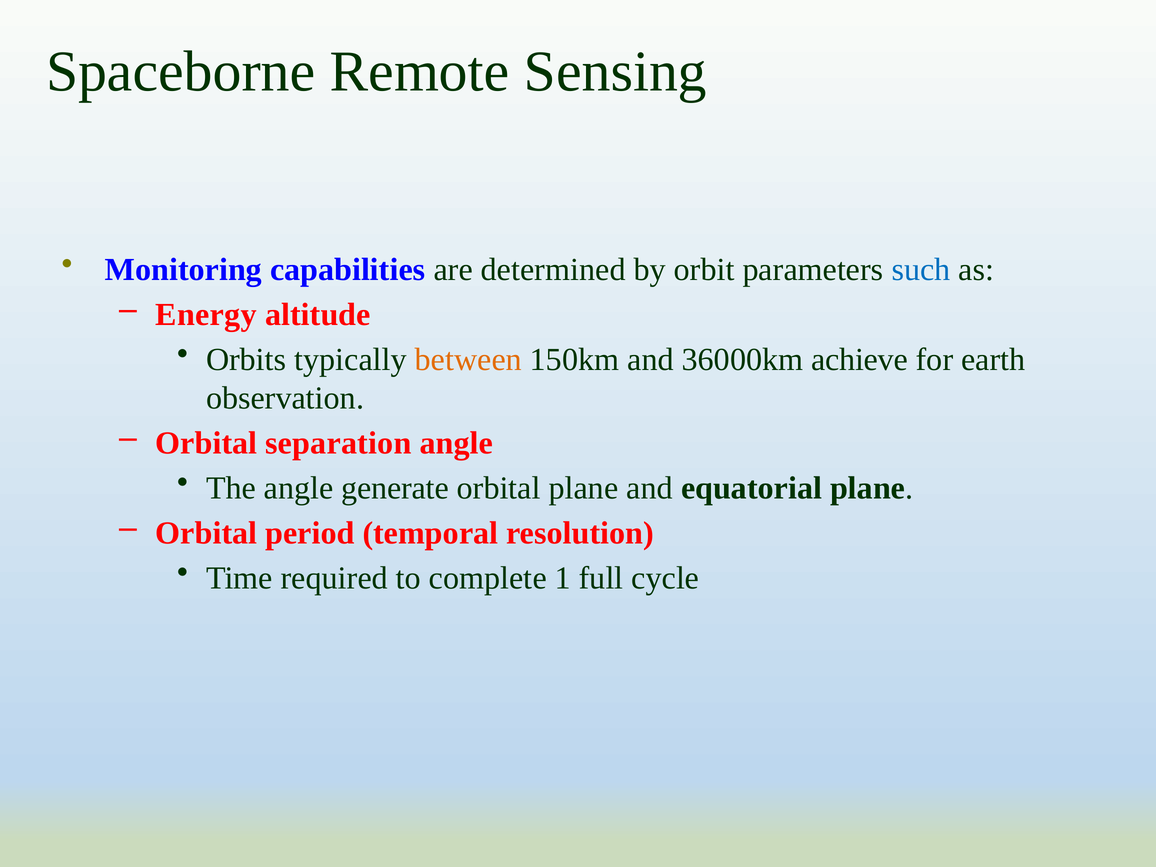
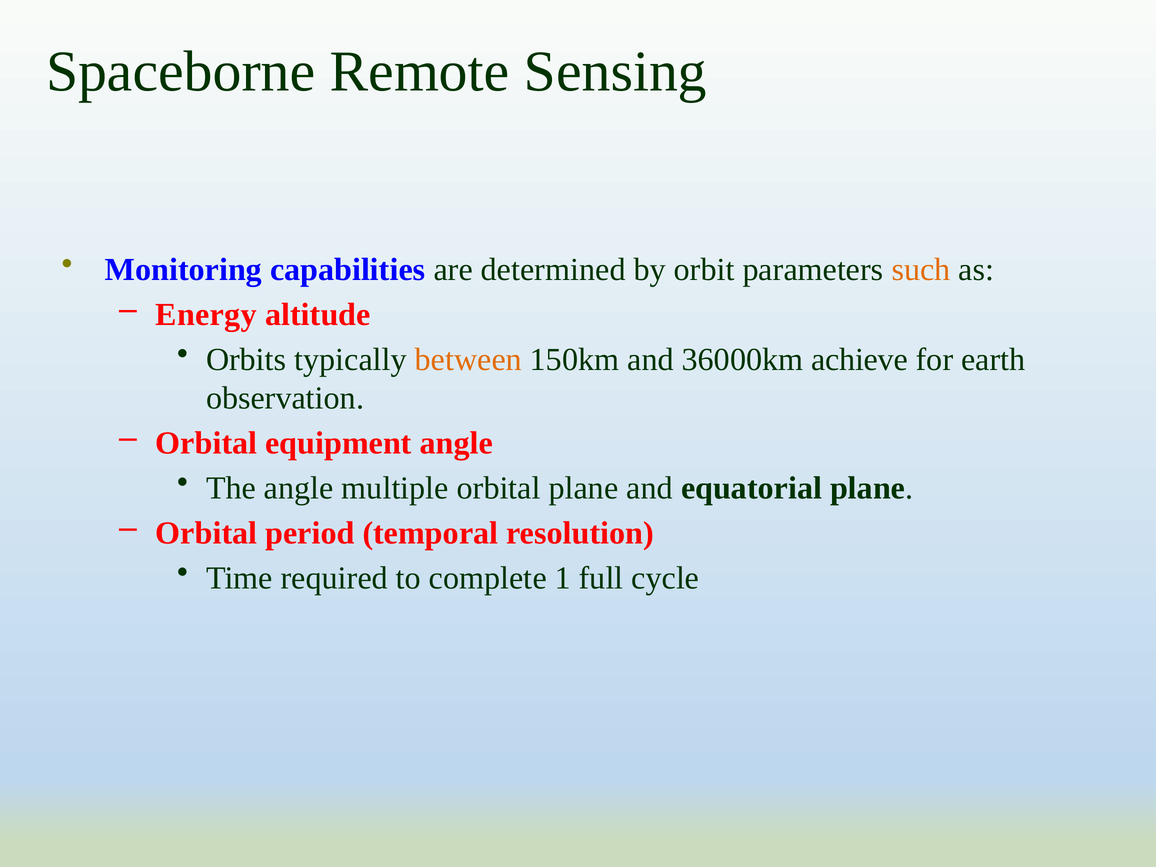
such colour: blue -> orange
separation: separation -> equipment
generate: generate -> multiple
